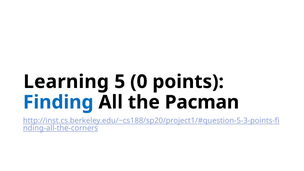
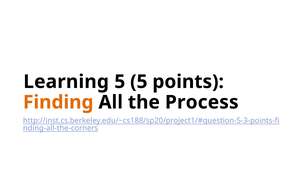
5 0: 0 -> 5
Finding colour: blue -> orange
Pacman: Pacman -> Process
